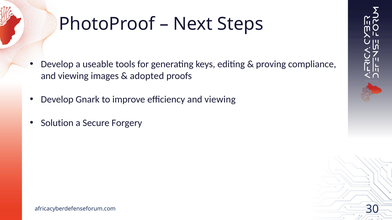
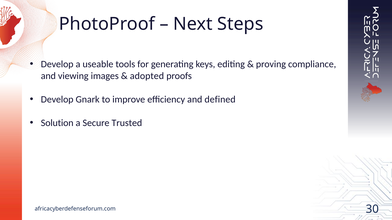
efficiency and viewing: viewing -> defined
Forgery: Forgery -> Trusted
